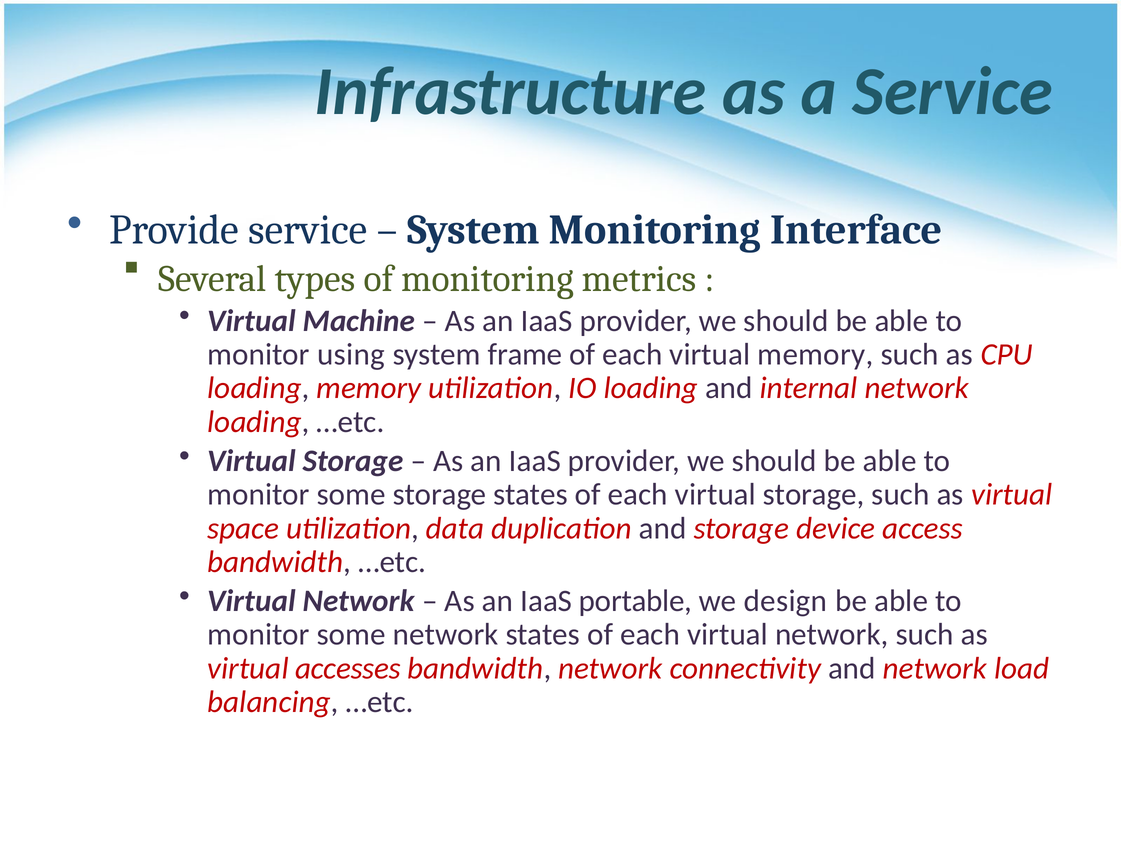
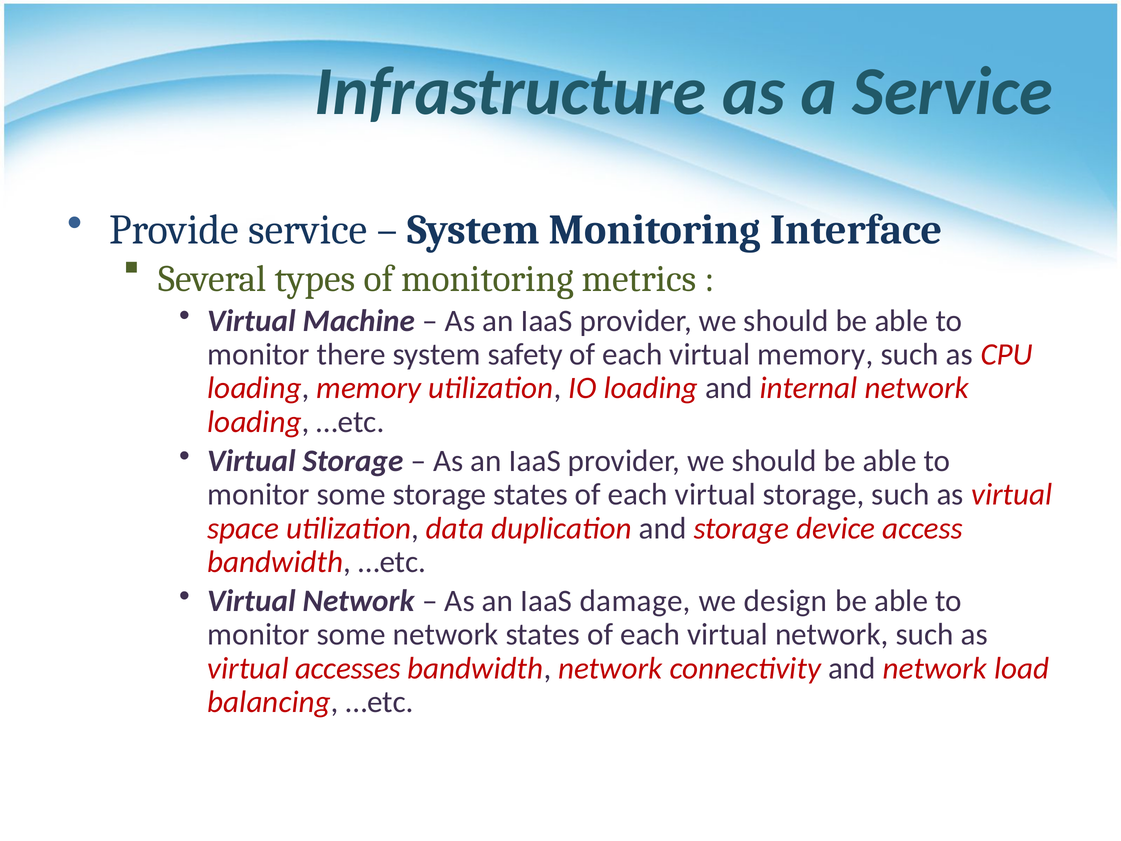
using: using -> there
frame: frame -> safety
portable: portable -> damage
